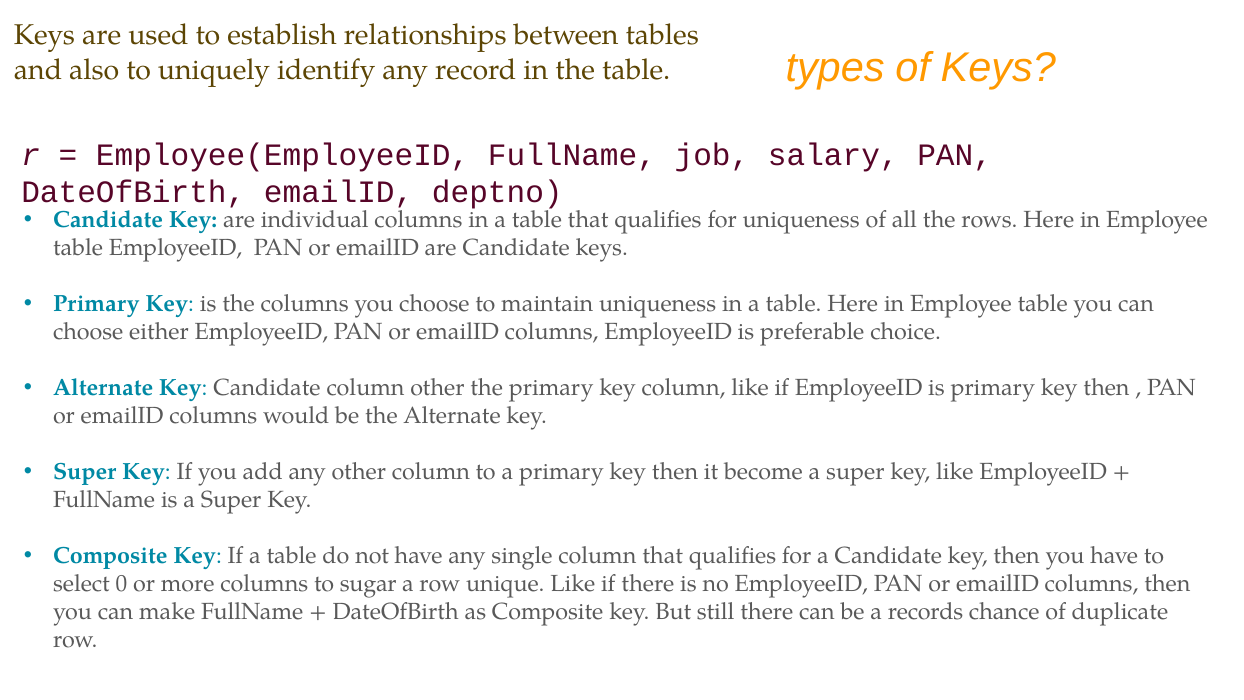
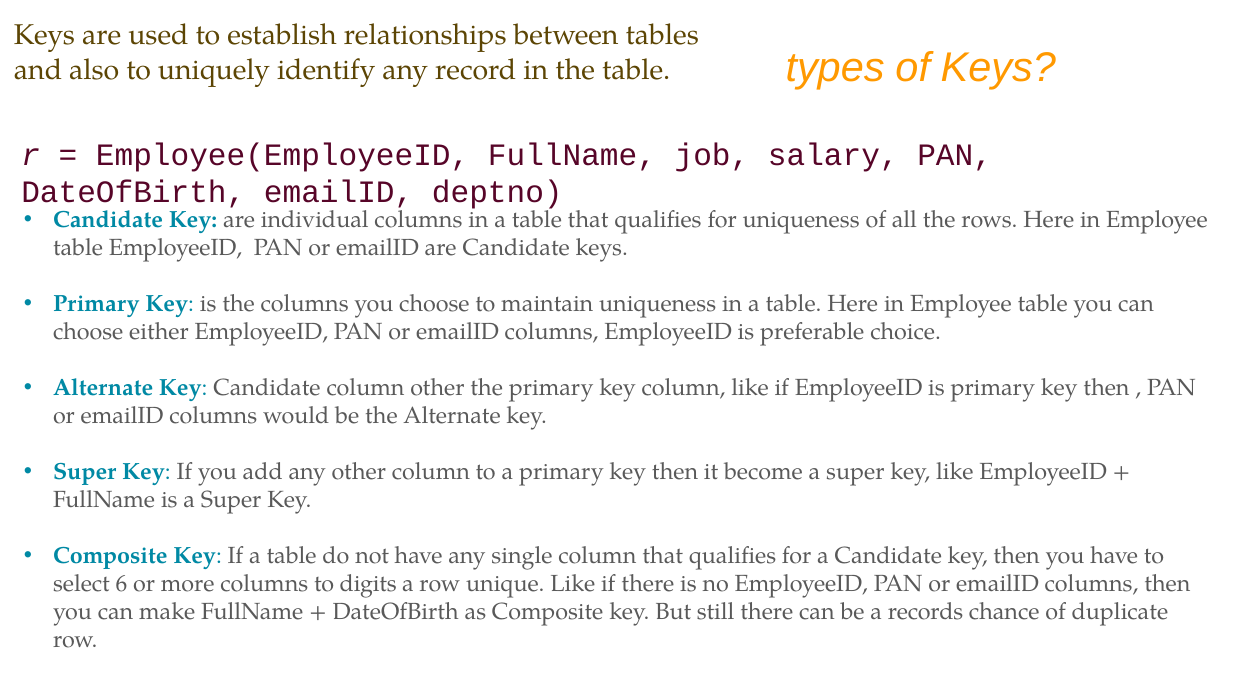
0: 0 -> 6
sugar: sugar -> digits
